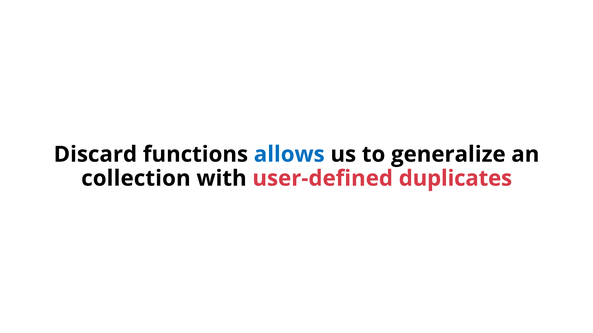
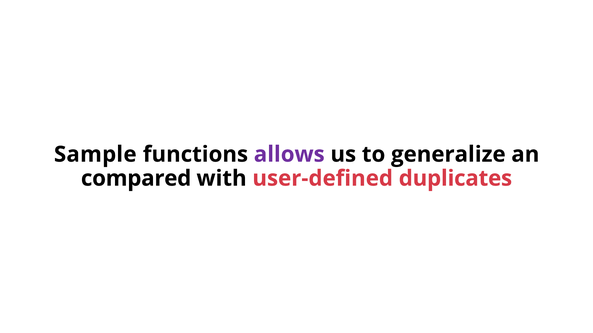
Discard: Discard -> Sample
allows colour: blue -> purple
collection: collection -> compared
